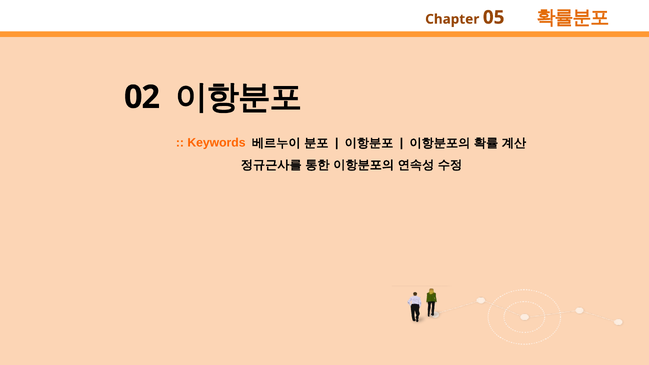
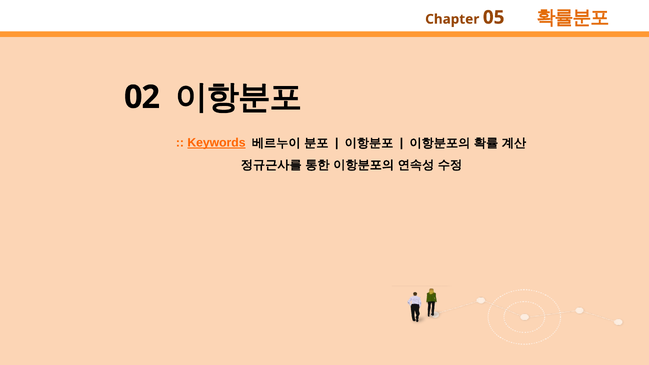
Keywords underline: none -> present
